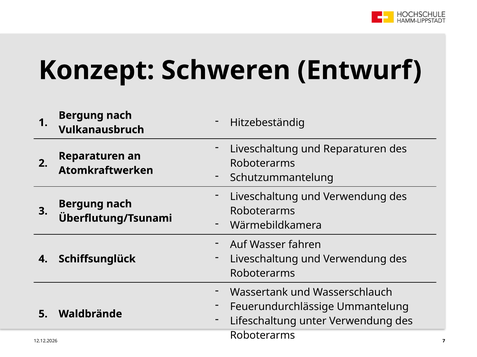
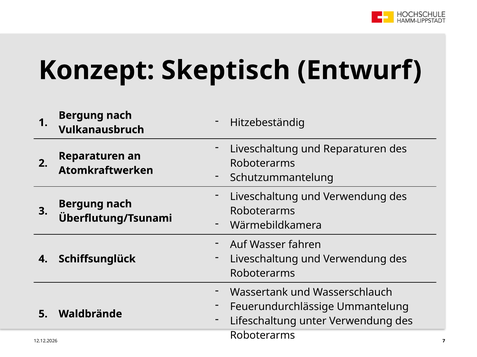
Schweren: Schweren -> Skeptisch
